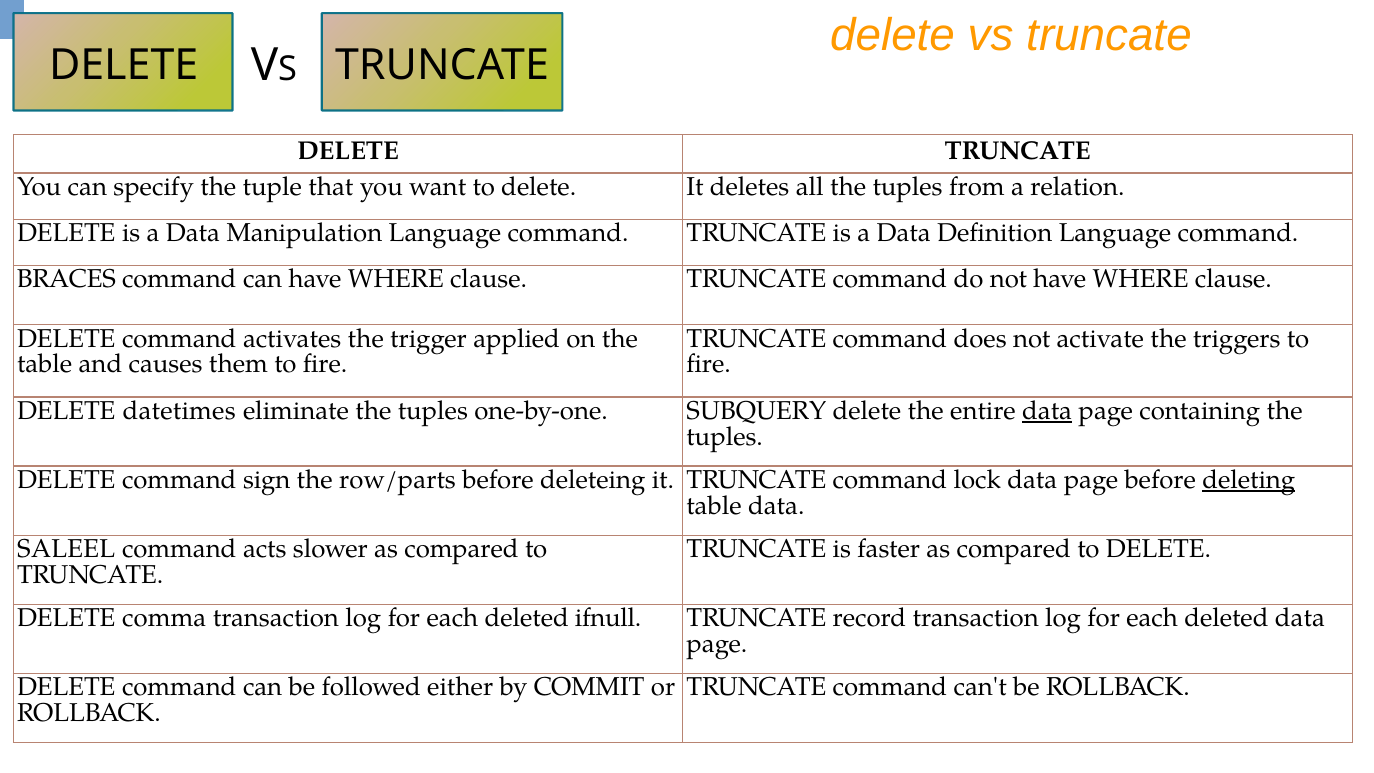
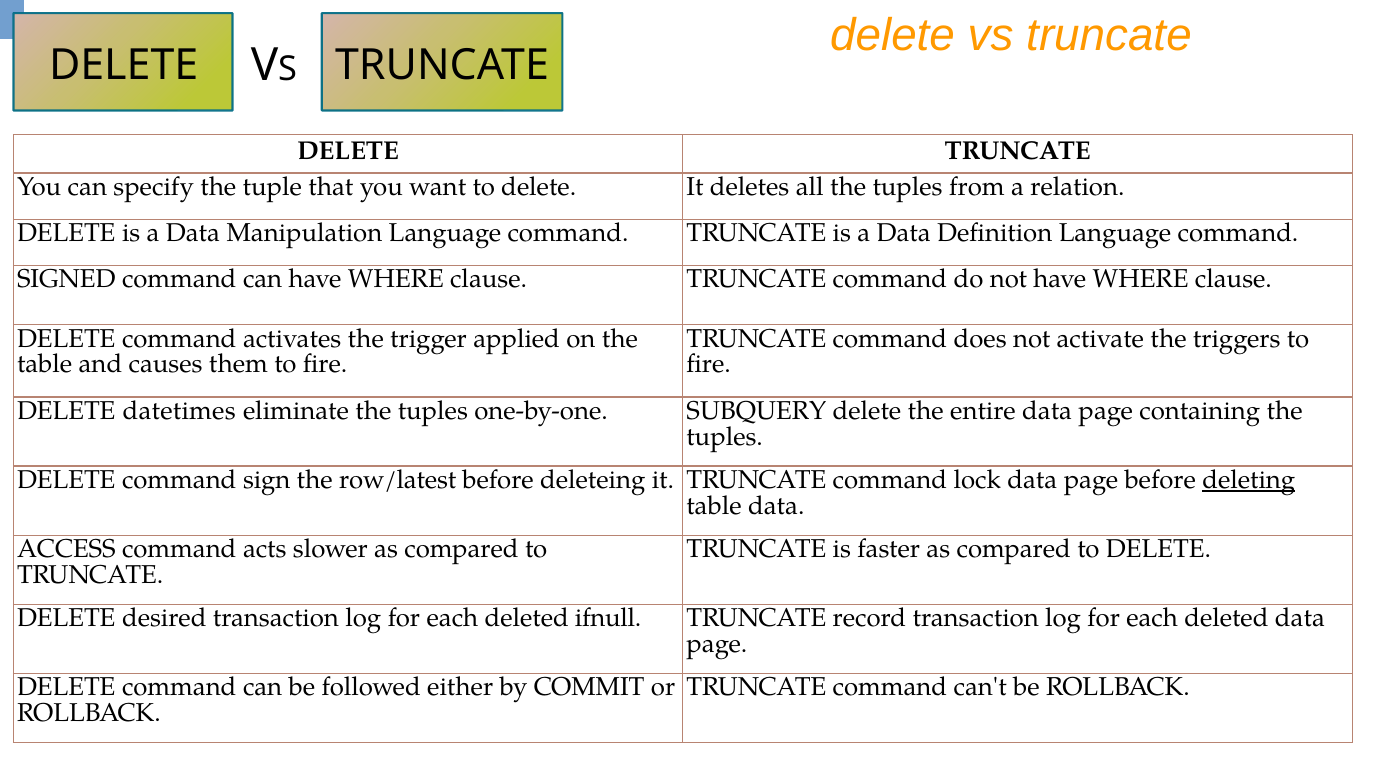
BRACES: BRACES -> SIGNED
data at (1047, 411) underline: present -> none
row/parts: row/parts -> row/latest
SALEEL: SALEEL -> ACCESS
comma: comma -> desired
